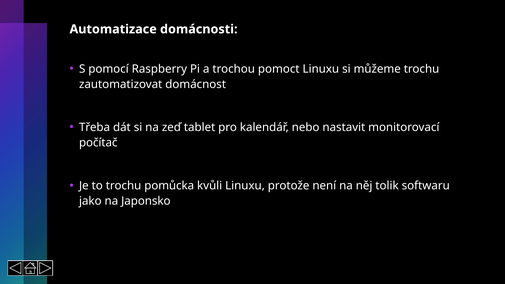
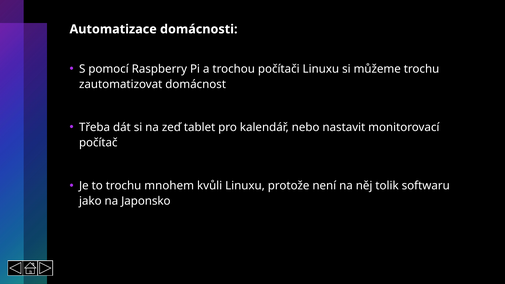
pomoct: pomoct -> počítači
pomůcka: pomůcka -> mnohem
